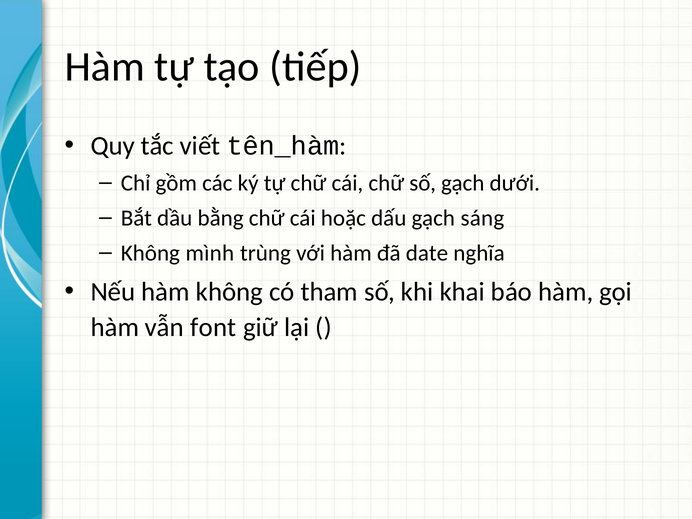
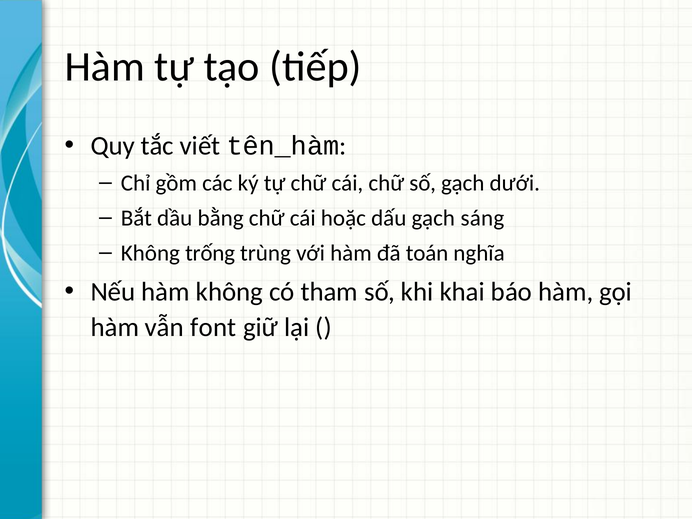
mình: mình -> trống
date: date -> toán
